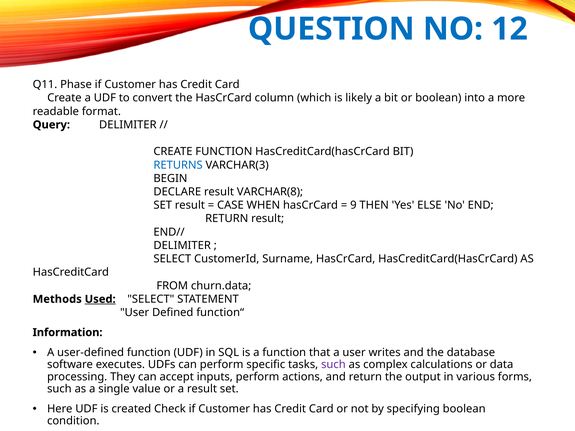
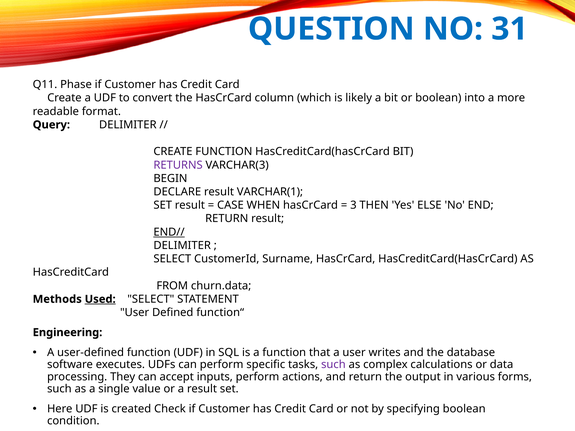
12: 12 -> 31
RETURNS colour: blue -> purple
VARCHAR(8: VARCHAR(8 -> VARCHAR(1
9: 9 -> 3
END// underline: none -> present
Information: Information -> Engineering
